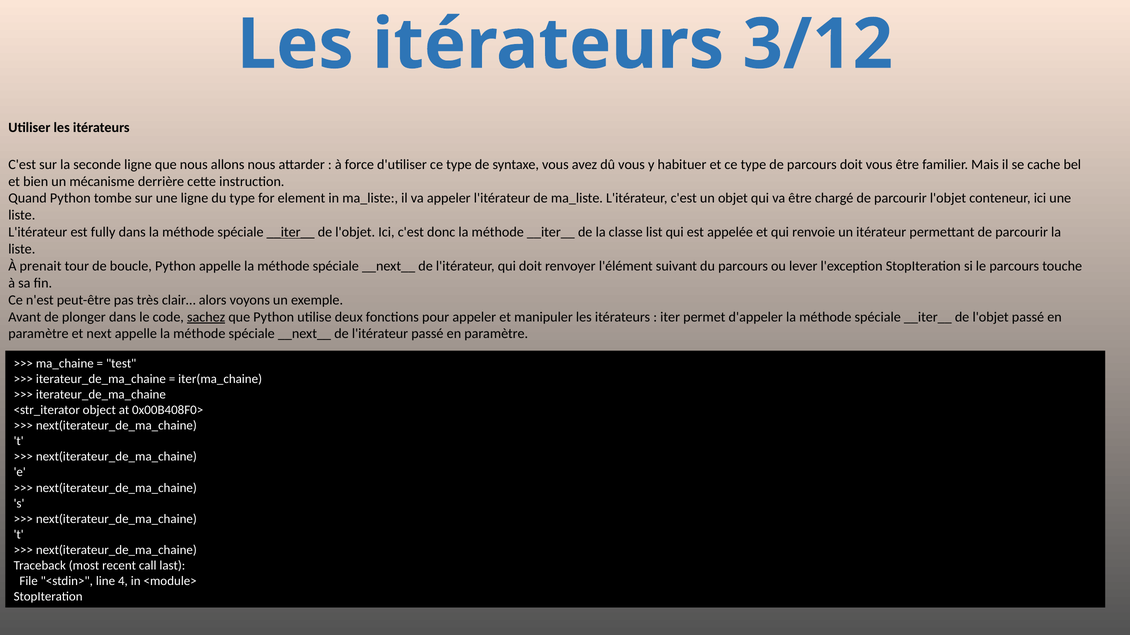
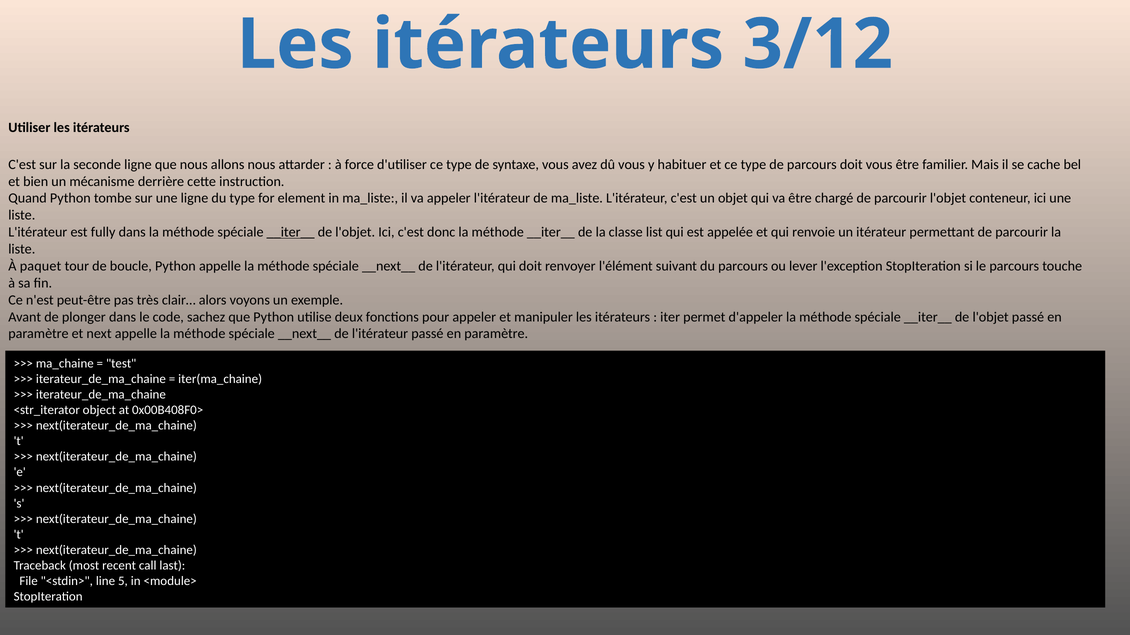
prenait: prenait -> paquet
sachez underline: present -> none
4: 4 -> 5
